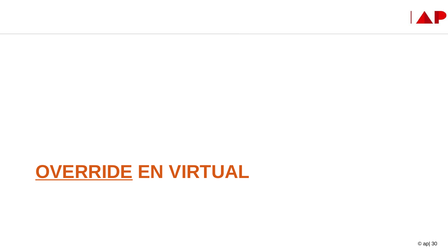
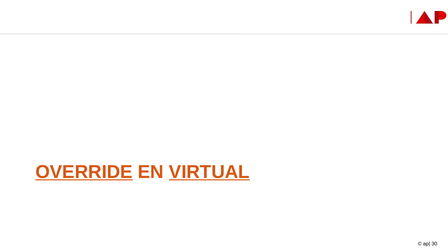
VIRTUAL underline: none -> present
